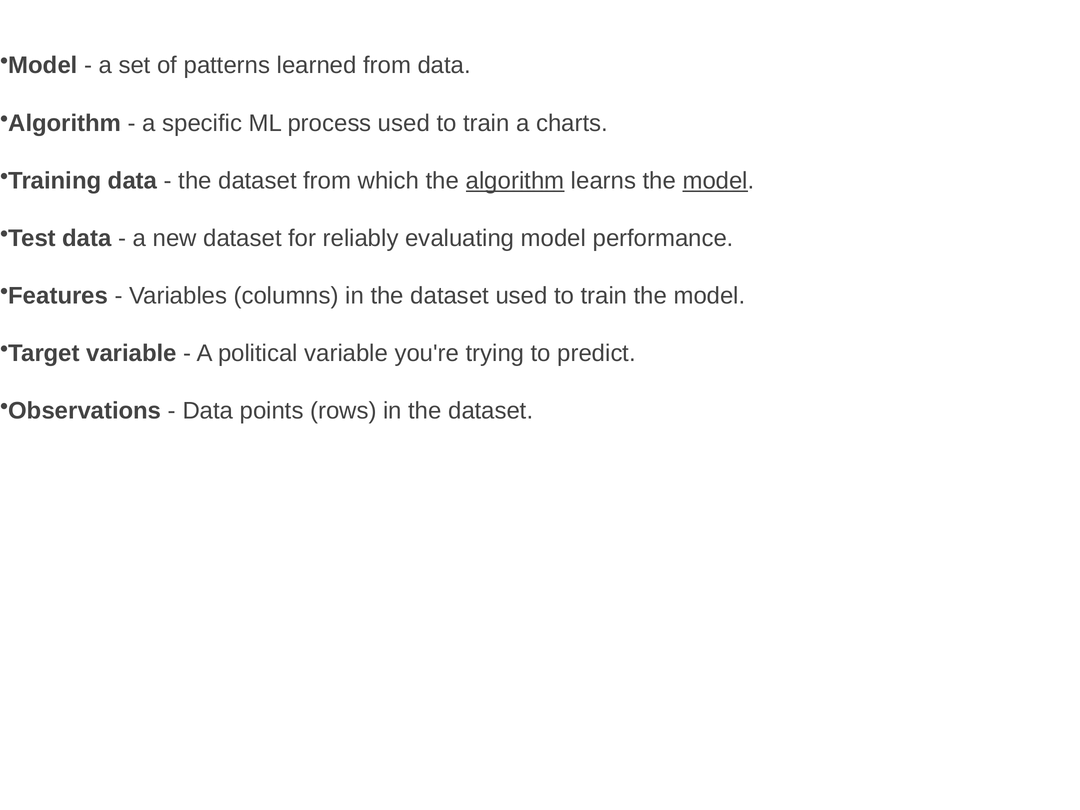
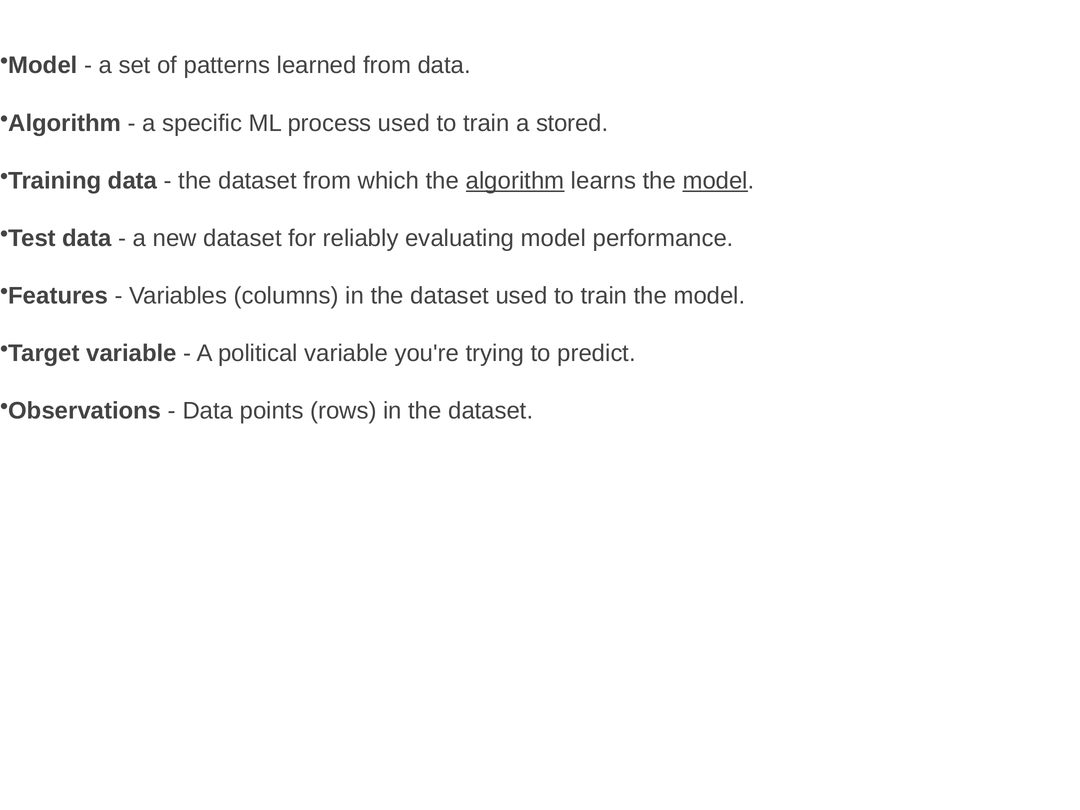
charts: charts -> stored
